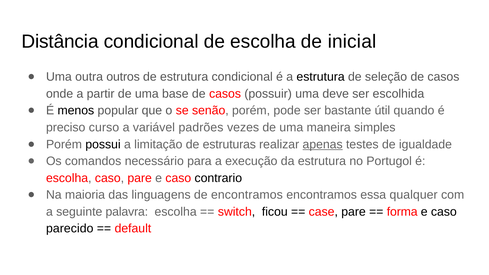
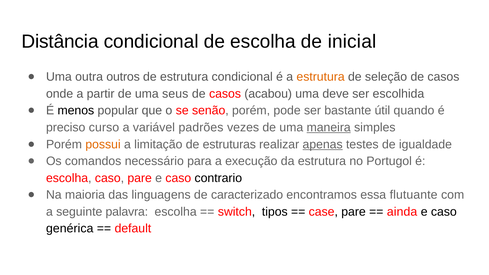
estrutura at (321, 77) colour: black -> orange
base: base -> seus
possuir: possuir -> acabou
maneira underline: none -> present
possui colour: black -> orange
de encontramos: encontramos -> caracterizado
qualquer: qualquer -> flutuante
ficou: ficou -> tipos
forma: forma -> ainda
parecido: parecido -> genérica
